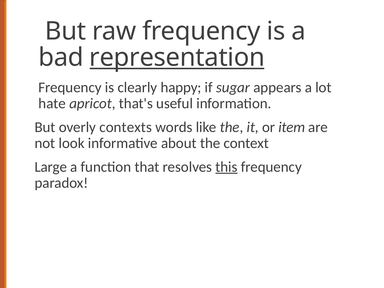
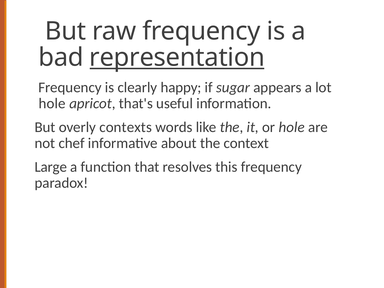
hate at (52, 104): hate -> hole
or item: item -> hole
look: look -> chef
this underline: present -> none
